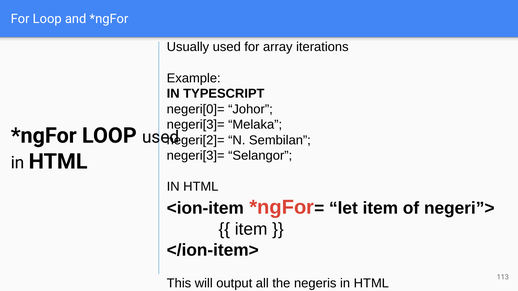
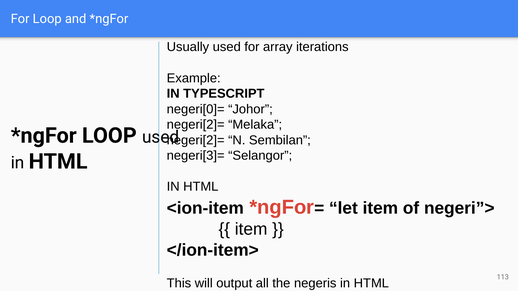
negeri[3]= at (196, 125): negeri[3]= -> negeri[2]=
